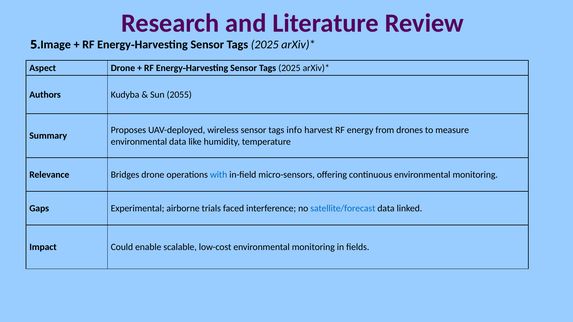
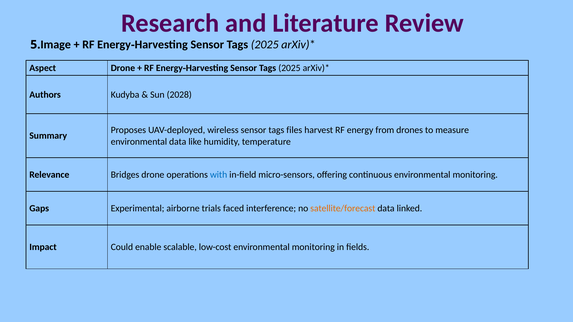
2055: 2055 -> 2028
info: info -> files
satellite/forecast colour: blue -> orange
